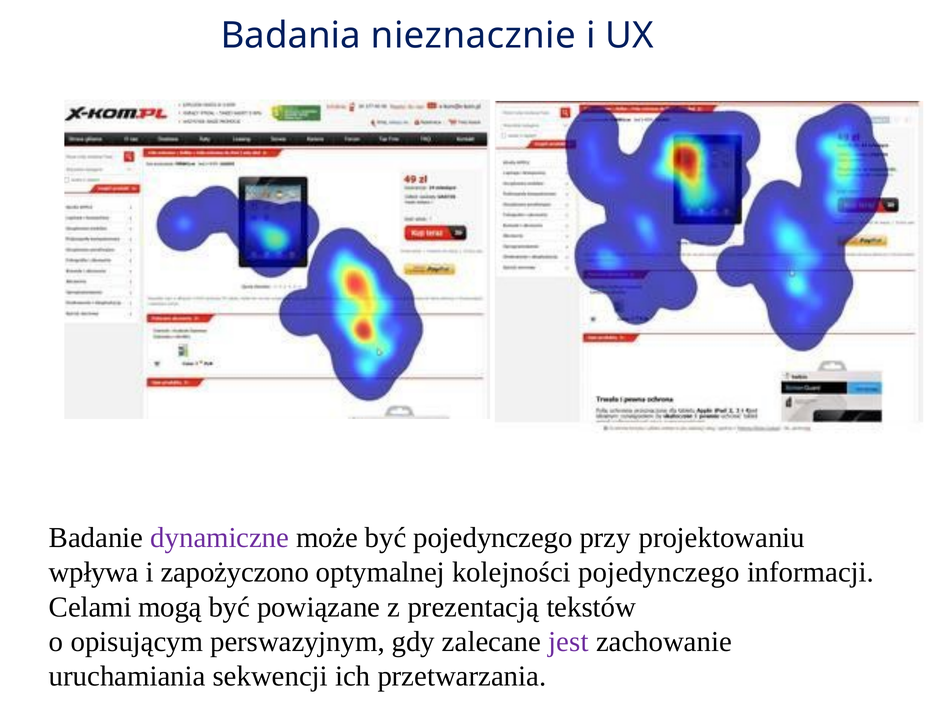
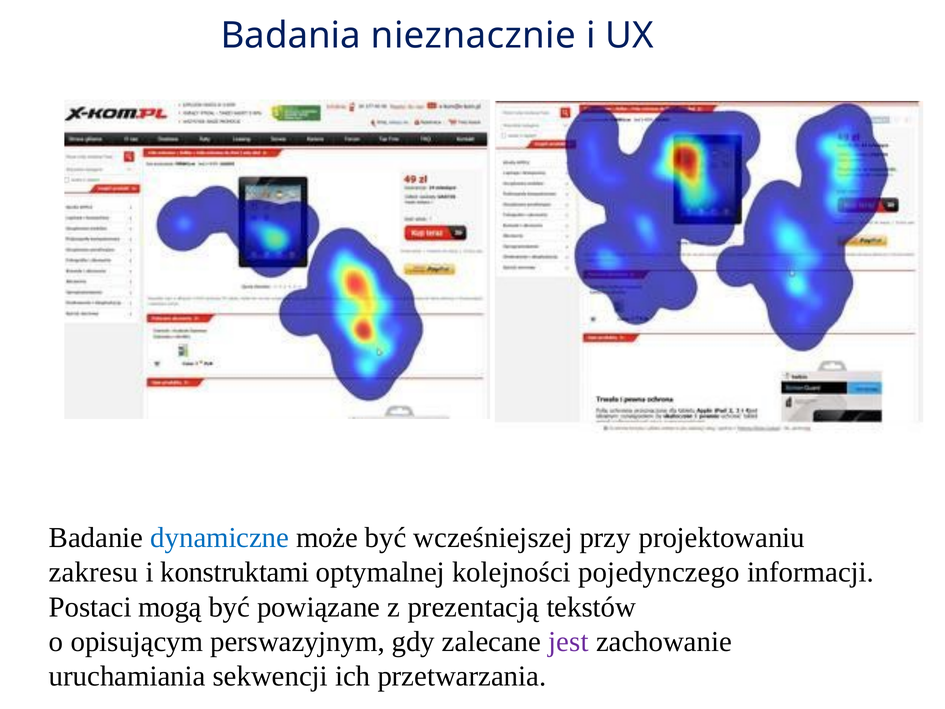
dynamiczne colour: purple -> blue
być pojedynczego: pojedynczego -> wcześniejszej
wpływa: wpływa -> zakresu
zapożyczono: zapożyczono -> konstruktami
Celami: Celami -> Postaci
